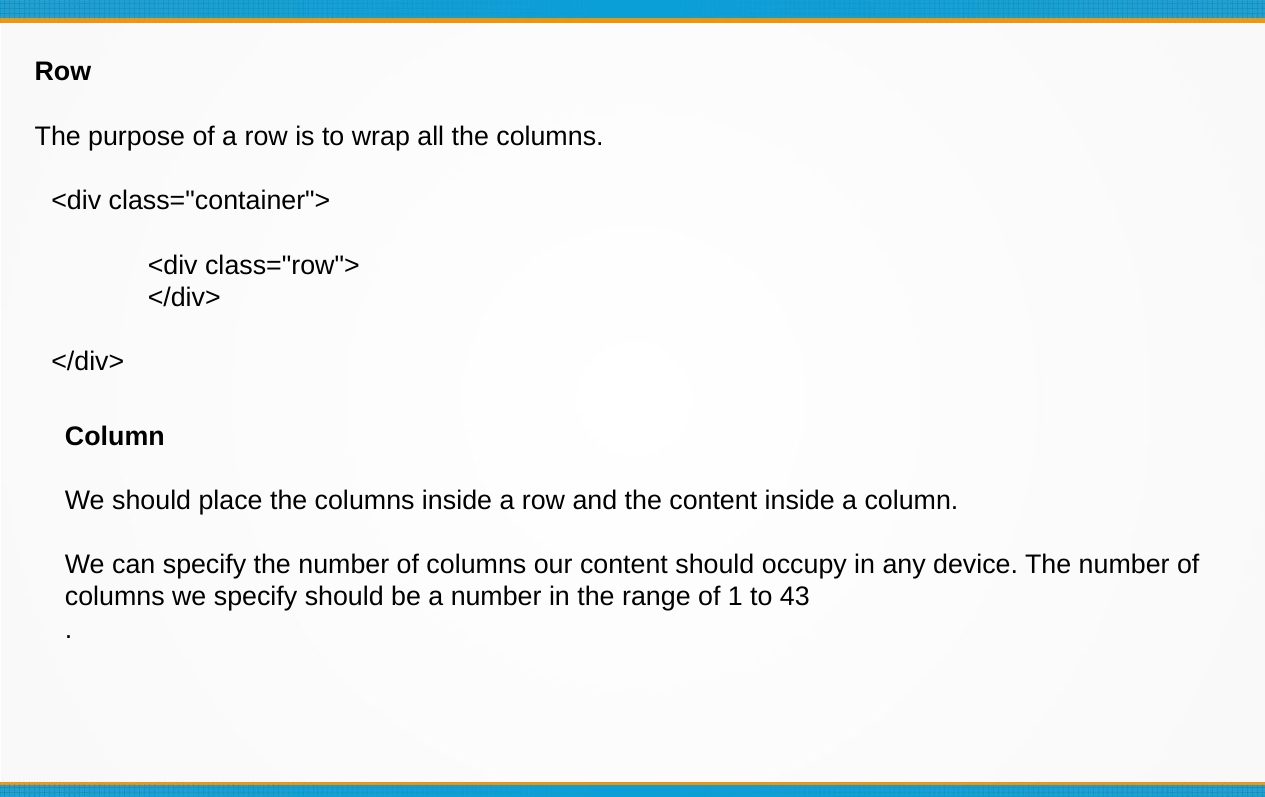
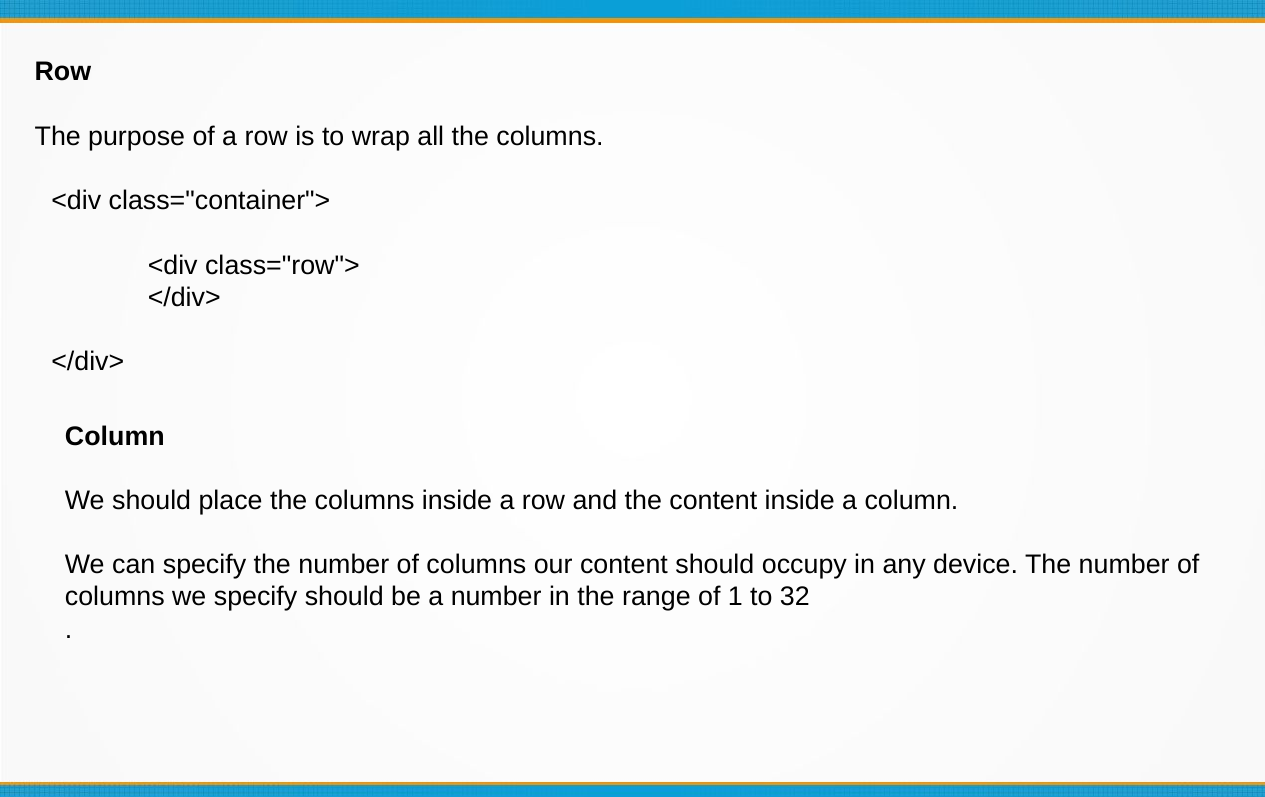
43: 43 -> 32
